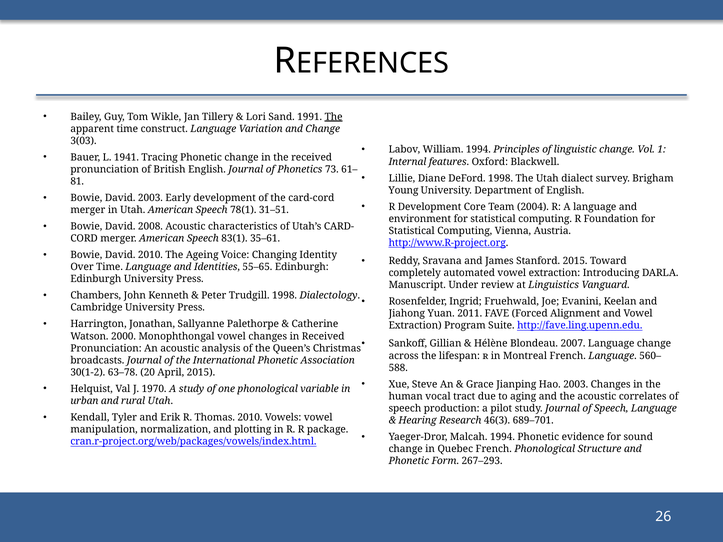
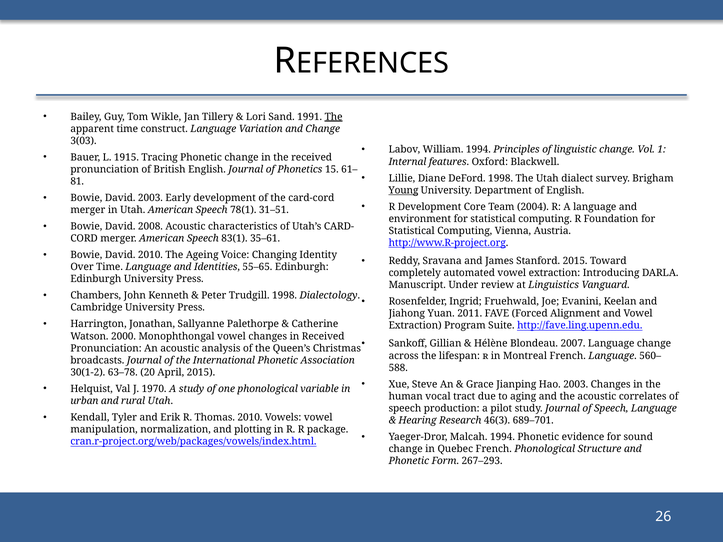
1941: 1941 -> 1915
73: 73 -> 15
Young underline: none -> present
